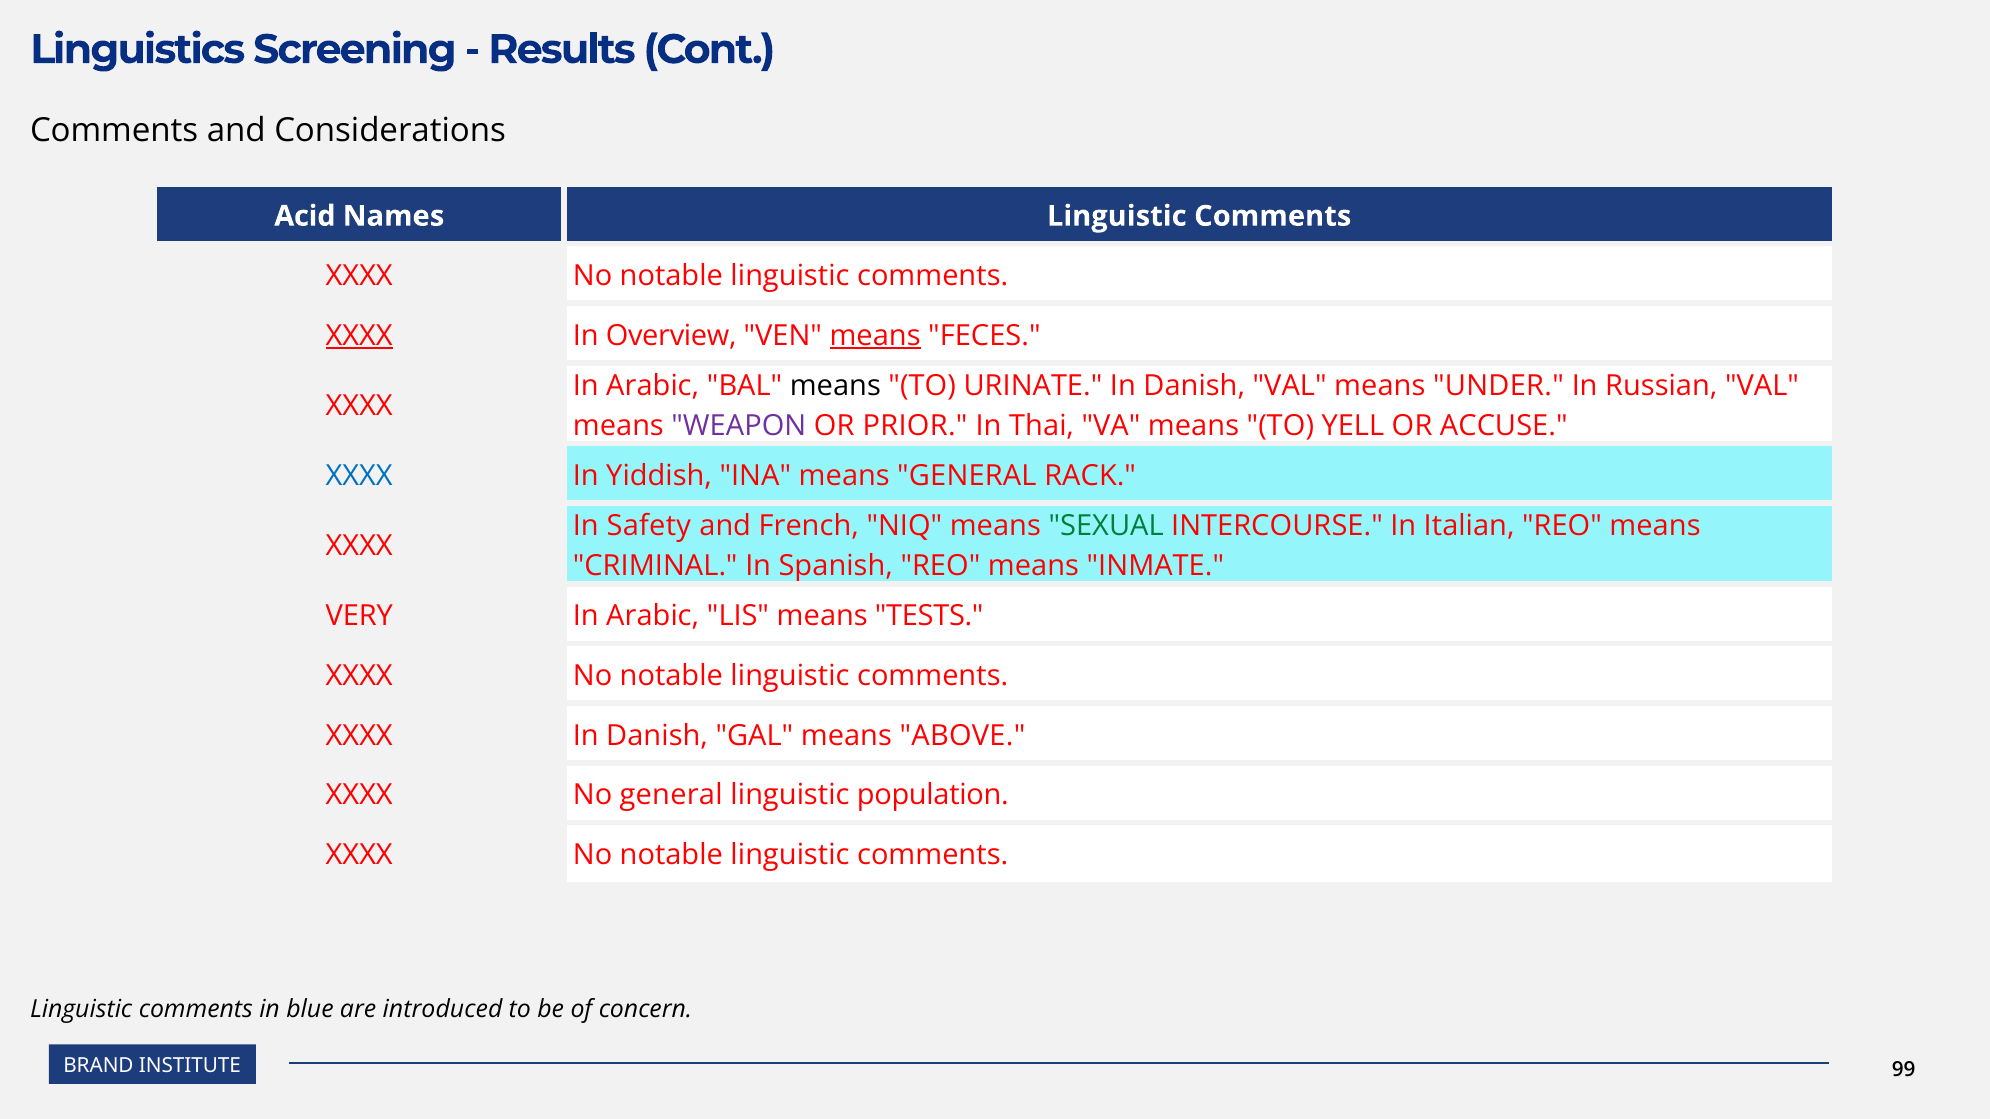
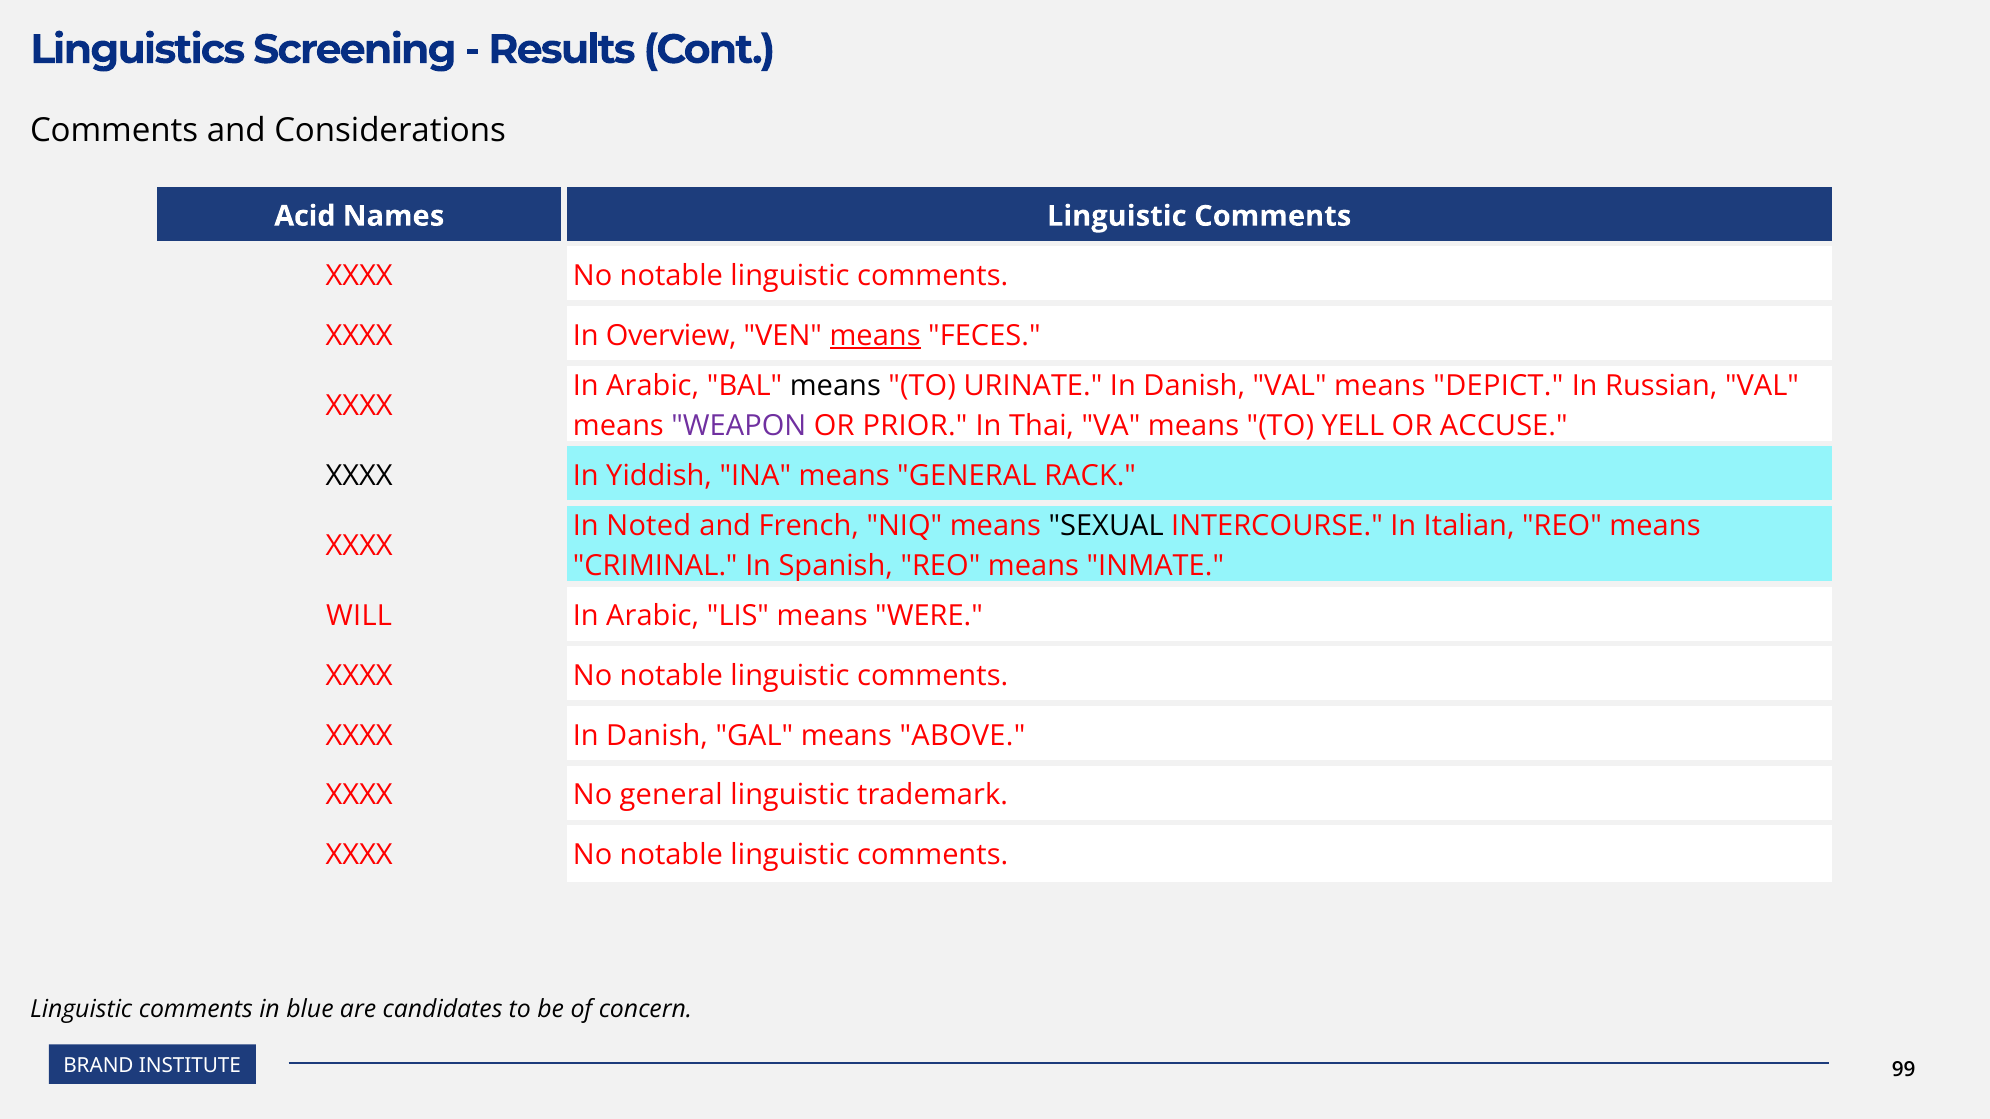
XXXX at (359, 336) underline: present -> none
UNDER: UNDER -> DEPICT
XXXX at (359, 476) colour: blue -> black
Safety: Safety -> Noted
SEXUAL colour: green -> black
VERY: VERY -> WILL
TESTS: TESTS -> WERE
population: population -> trademark
introduced: introduced -> candidates
